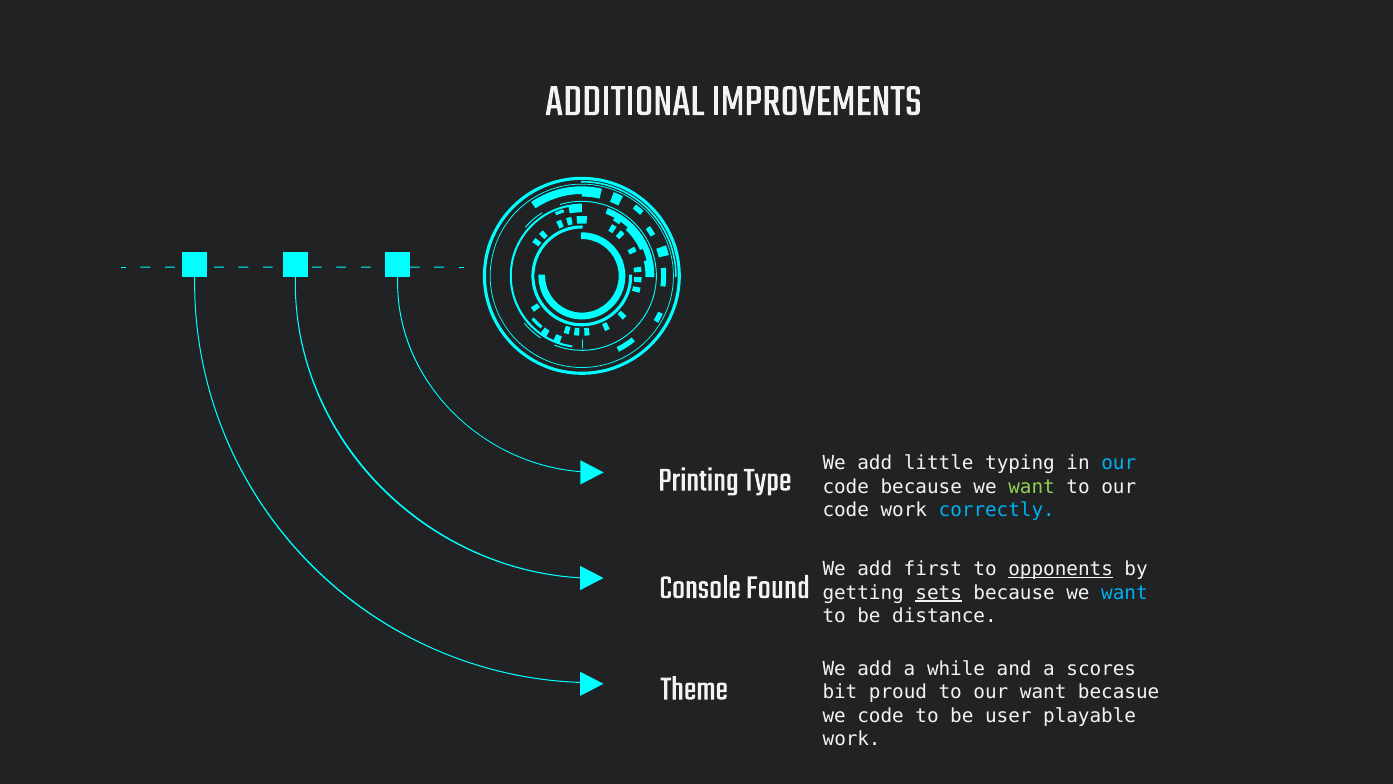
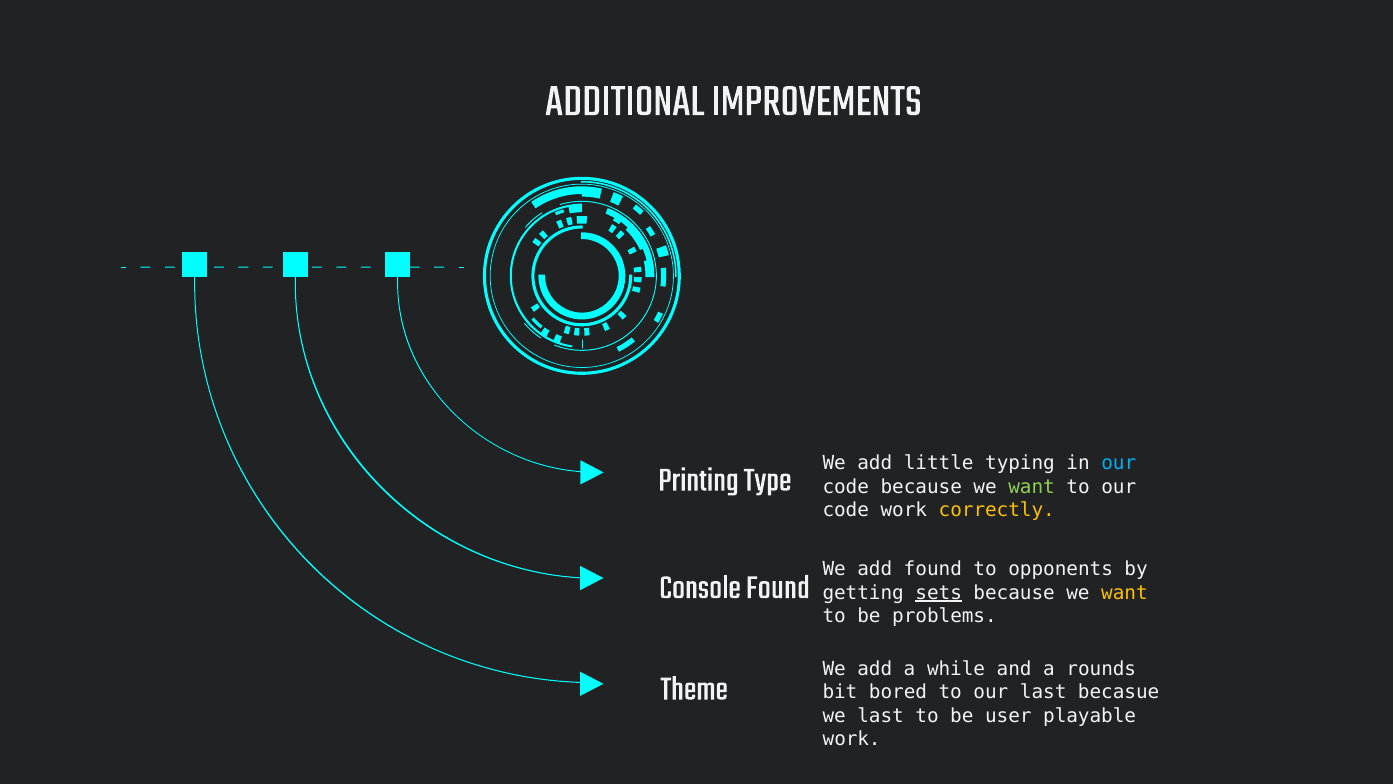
correctly colour: light blue -> yellow
add first: first -> found
opponents underline: present -> none
want at (1125, 592) colour: light blue -> yellow
distance: distance -> problems
scores: scores -> rounds
proud: proud -> bored
our want: want -> last
we code: code -> last
